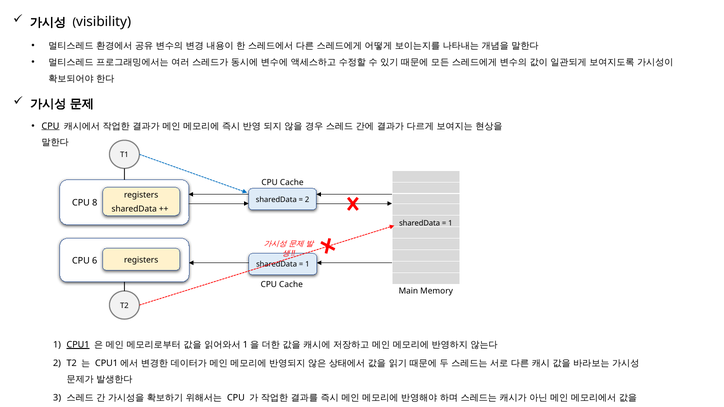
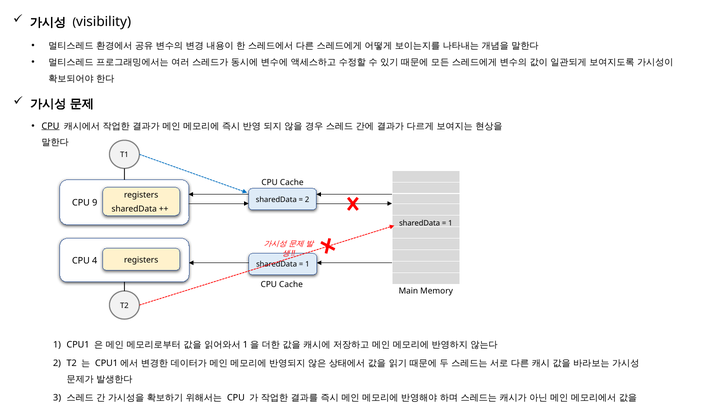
8: 8 -> 9
6: 6 -> 4
CPU1 underline: present -> none
